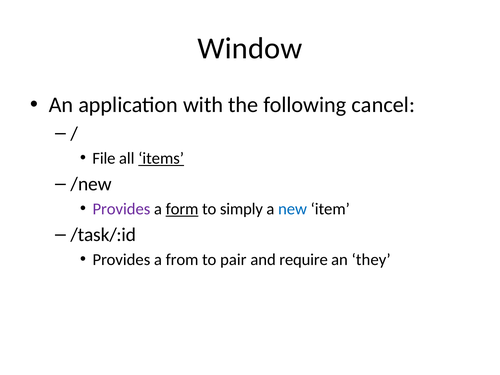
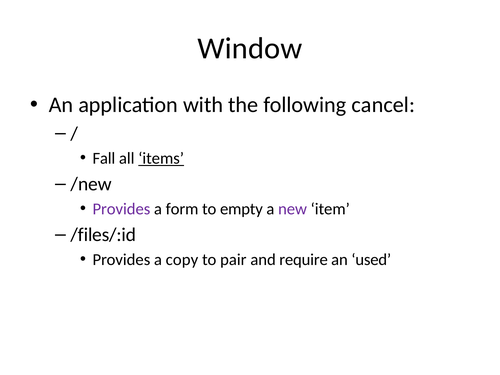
File: File -> Fall
form underline: present -> none
simply: simply -> empty
new colour: blue -> purple
/task/:id: /task/:id -> /files/:id
from: from -> copy
they: they -> used
